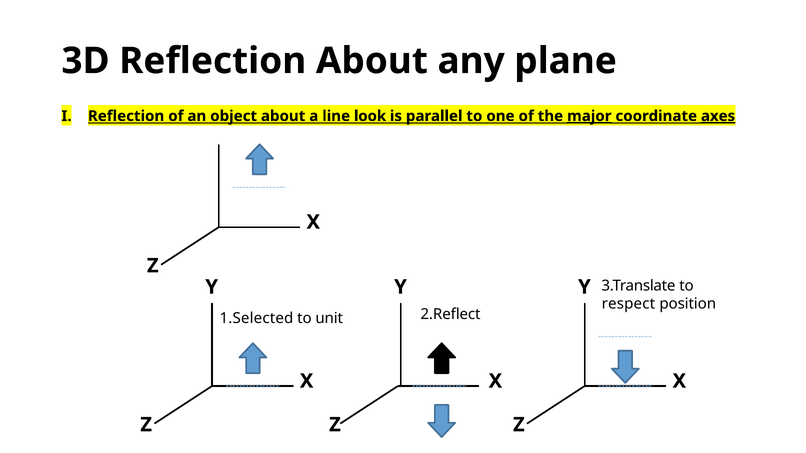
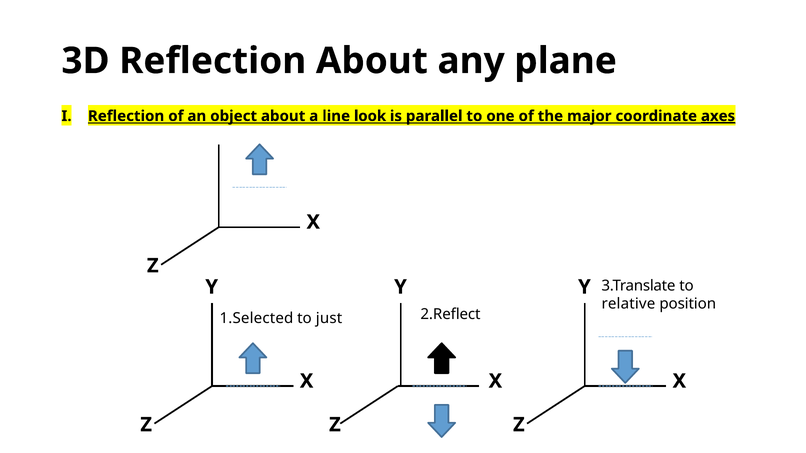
major underline: present -> none
respect: respect -> relative
unit: unit -> just
